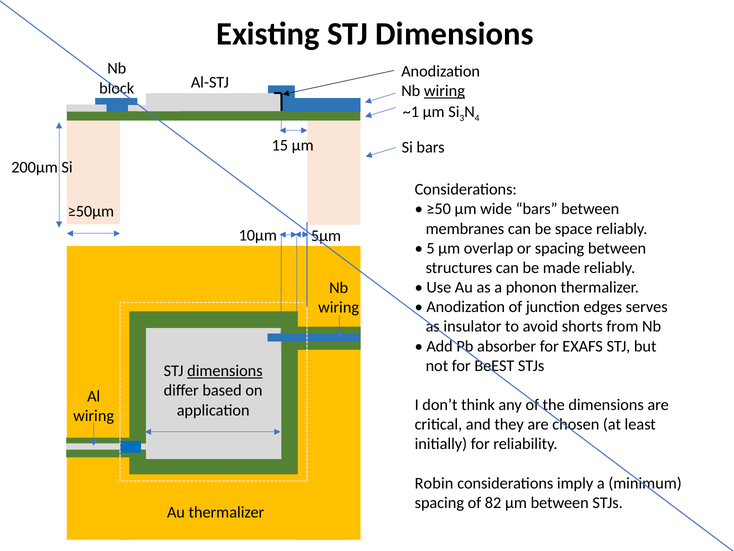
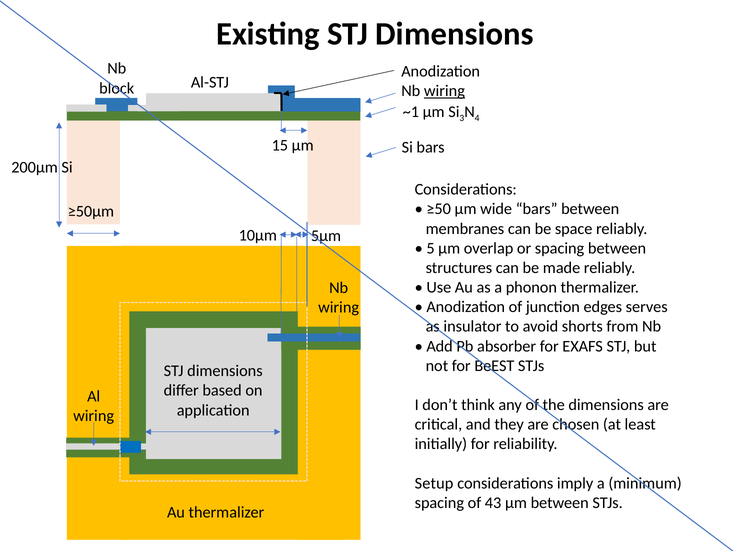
dimensions at (225, 371) underline: present -> none
Robin: Robin -> Setup
82: 82 -> 43
